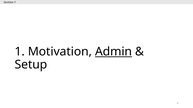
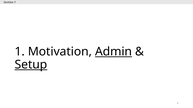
Setup underline: none -> present
